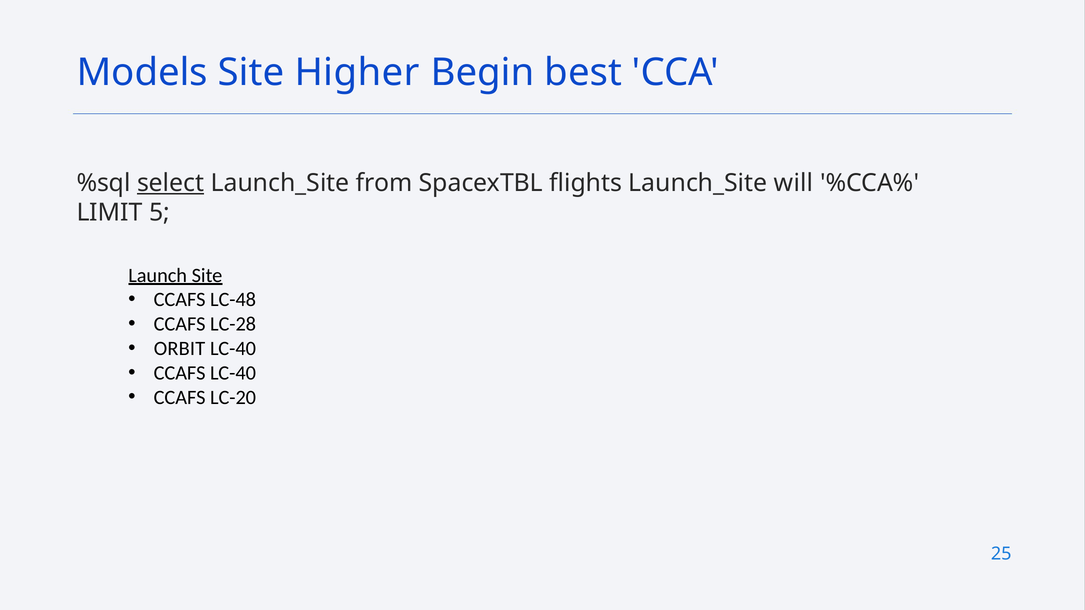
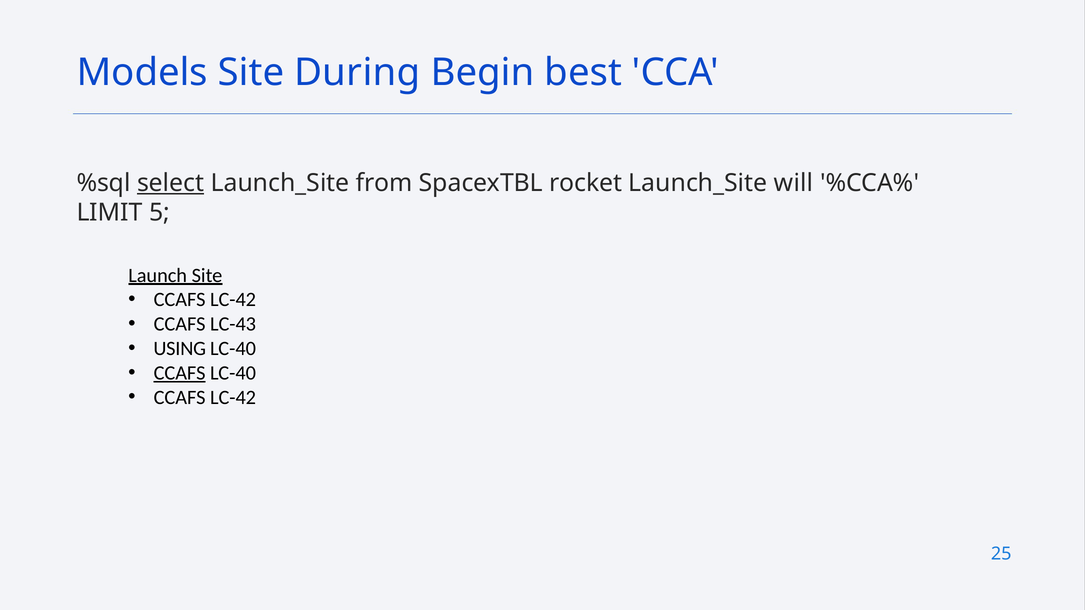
Higher: Higher -> During
flights: flights -> rocket
LC-48 at (233, 300): LC-48 -> LC-42
LC-28: LC-28 -> LC-43
ORBIT: ORBIT -> USING
CCAFS at (180, 373) underline: none -> present
LC-20 at (233, 397): LC-20 -> LC-42
